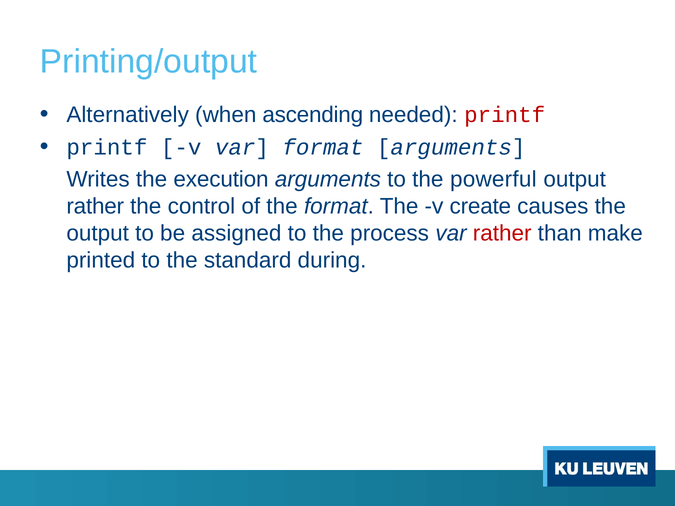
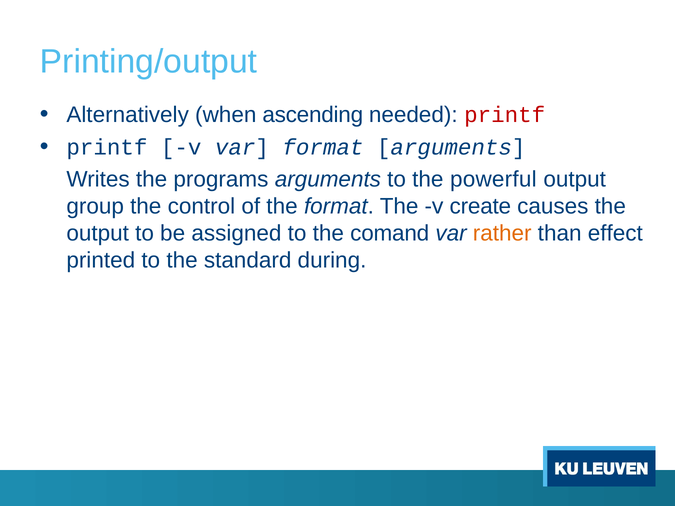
execution: execution -> programs
rather at (95, 207): rather -> group
process: process -> comand
rather at (502, 234) colour: red -> orange
make: make -> effect
